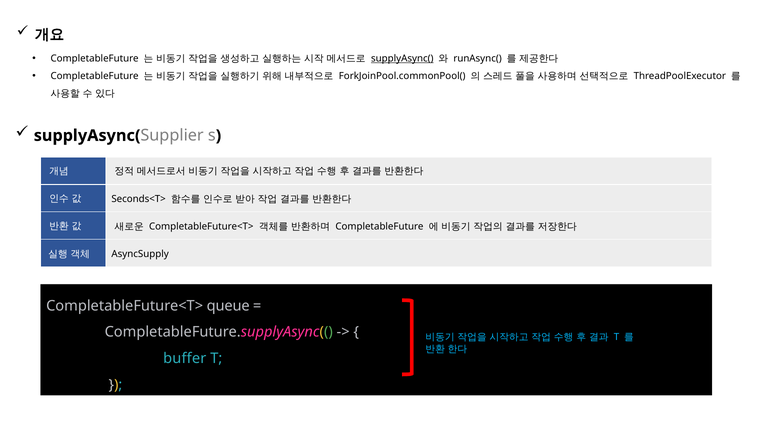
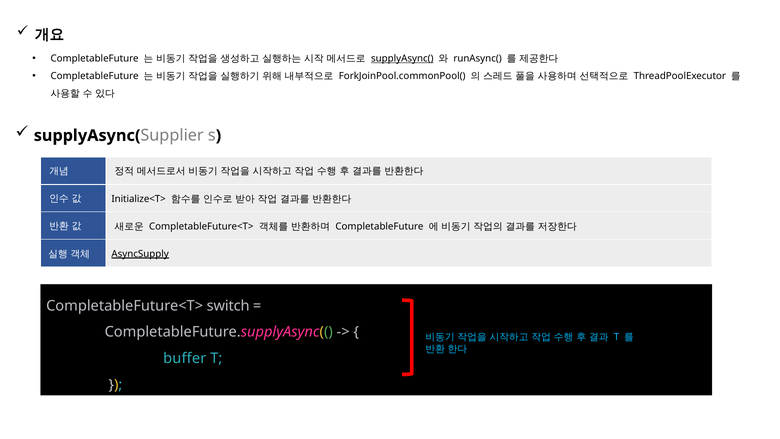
Seconds<T>: Seconds<T> -> Initialize<T>
AsyncSupply underline: none -> present
queue: queue -> switch
